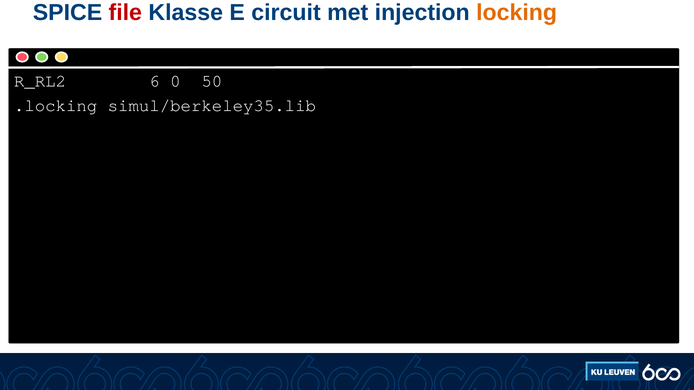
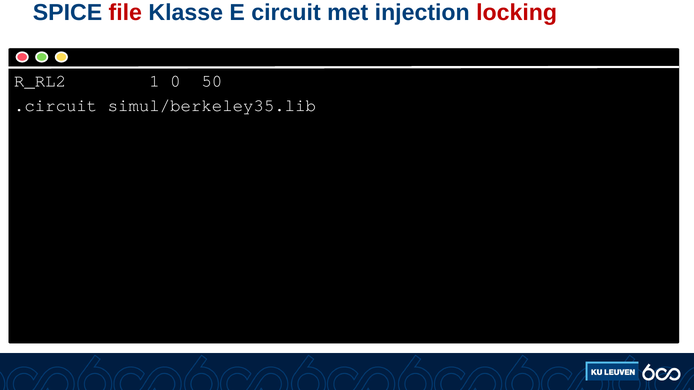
locking colour: orange -> red
6: 6 -> 1
.locking: .locking -> .circuit
